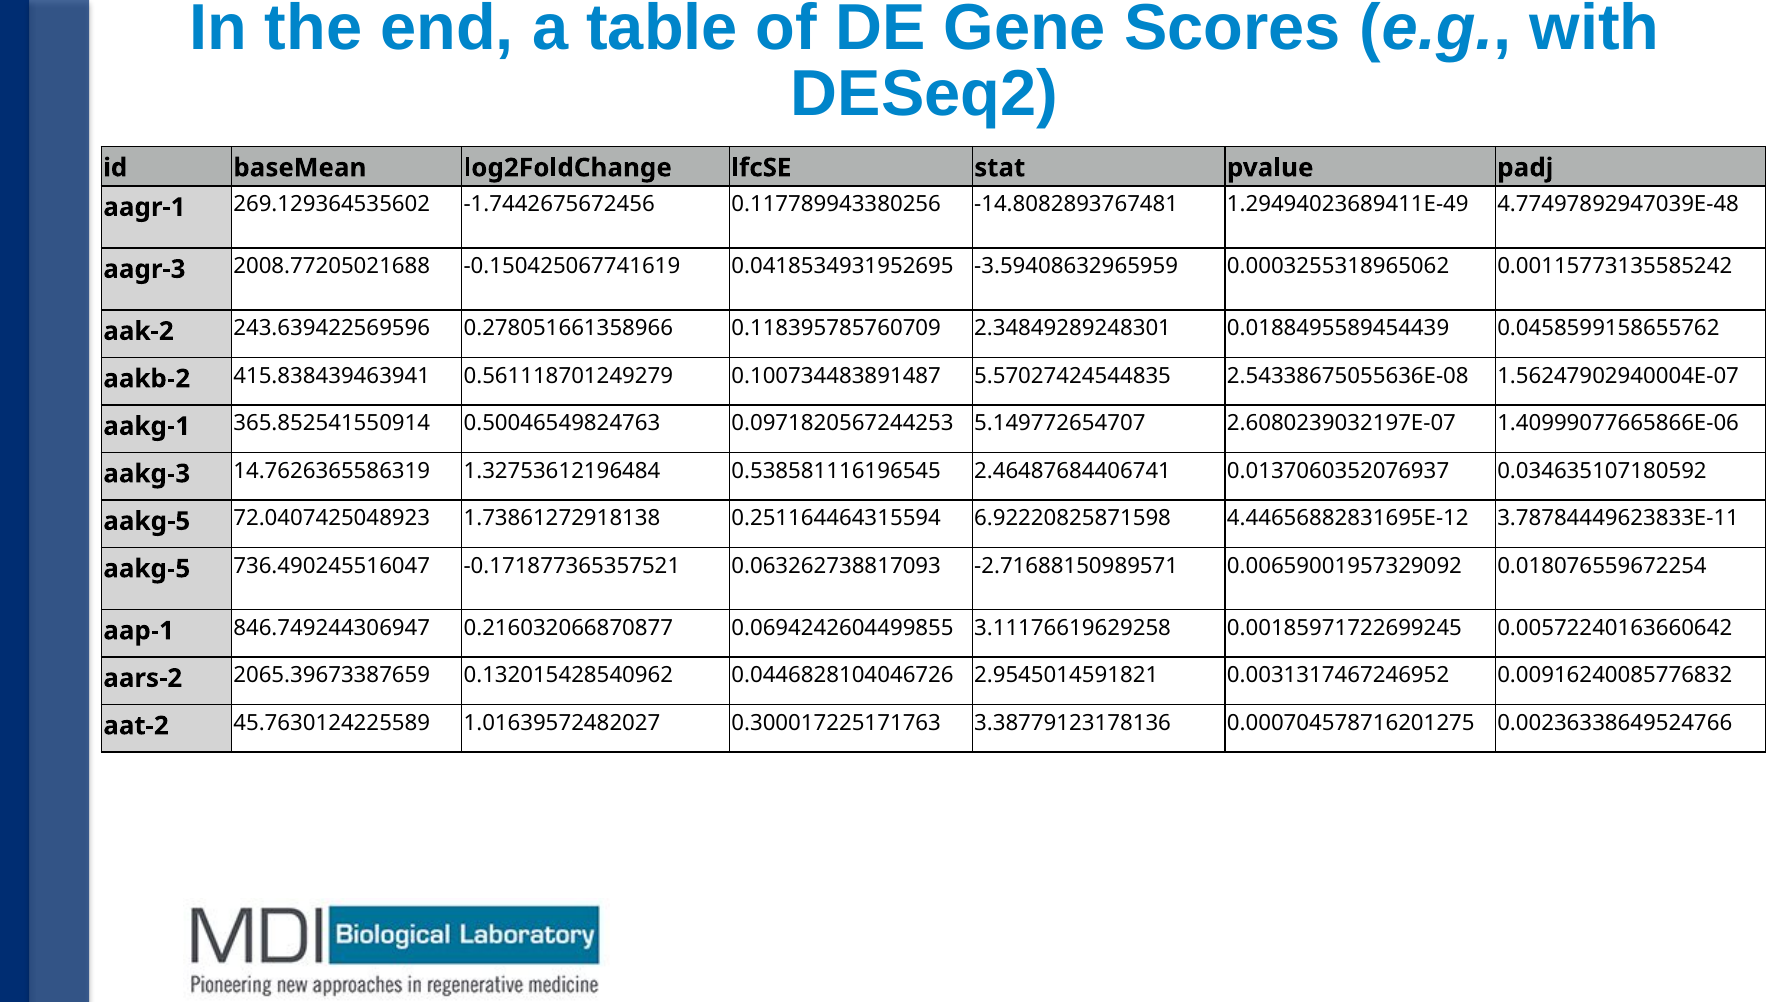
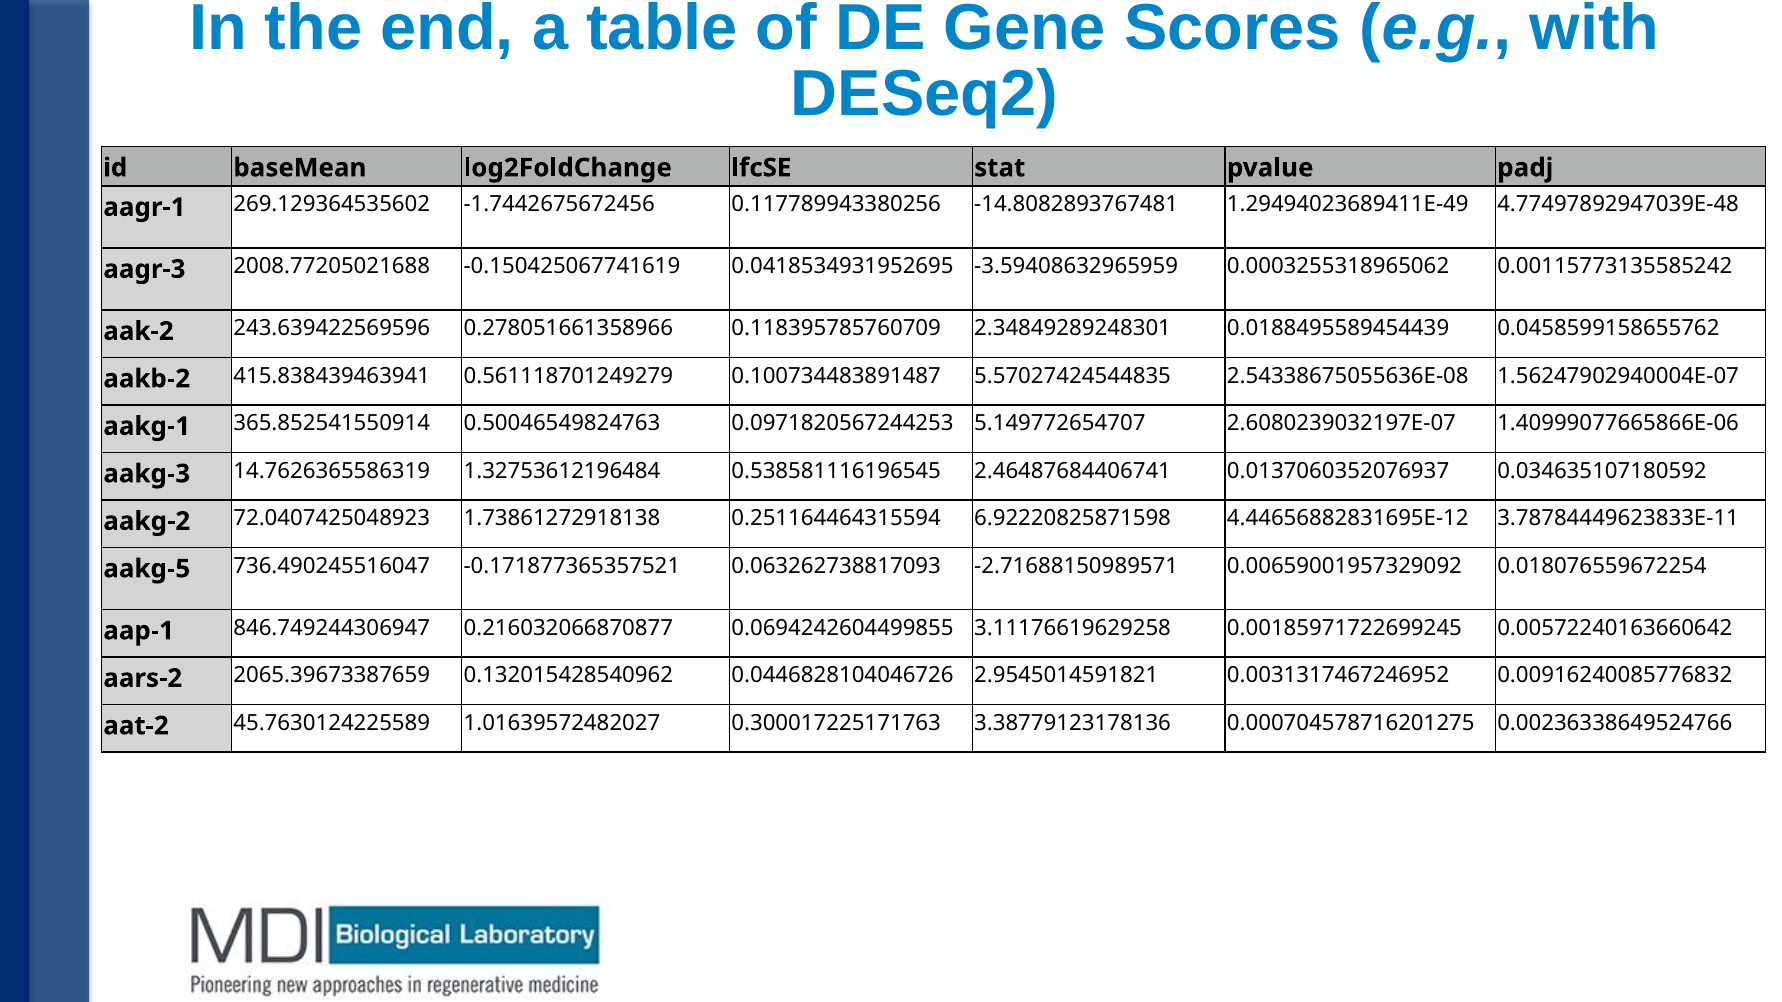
aakg-5 at (147, 521): aakg-5 -> aakg-2
